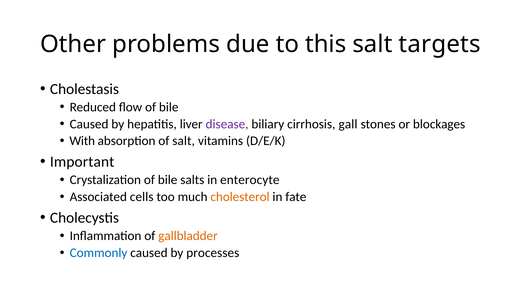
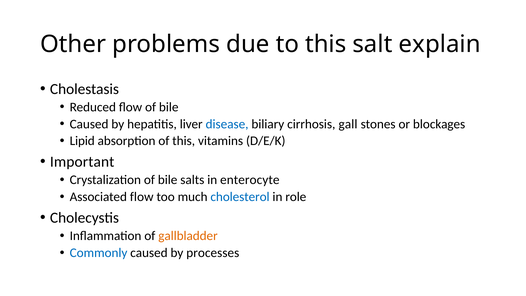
targets: targets -> explain
disease colour: purple -> blue
With: With -> Lipid
of salt: salt -> this
Associated cells: cells -> flow
cholesterol colour: orange -> blue
fate: fate -> role
